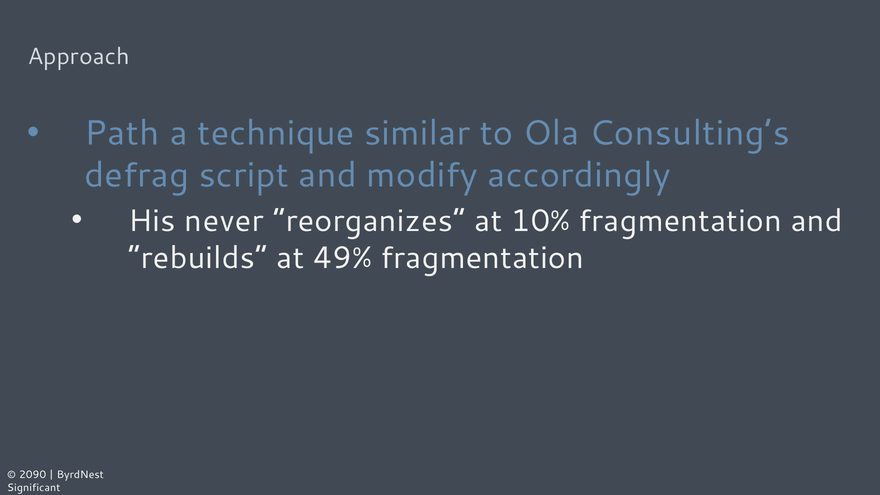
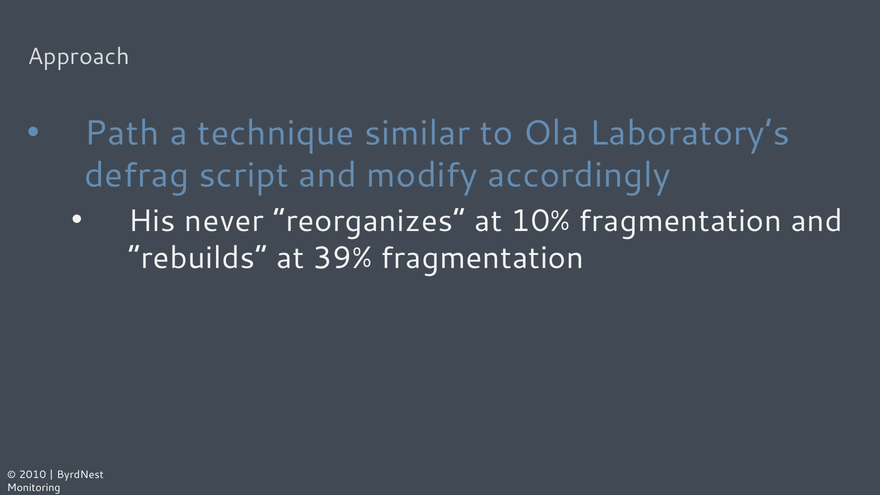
Consulting’s: Consulting’s -> Laboratory’s
49%: 49% -> 39%
2090: 2090 -> 2010
Significant: Significant -> Monitoring
